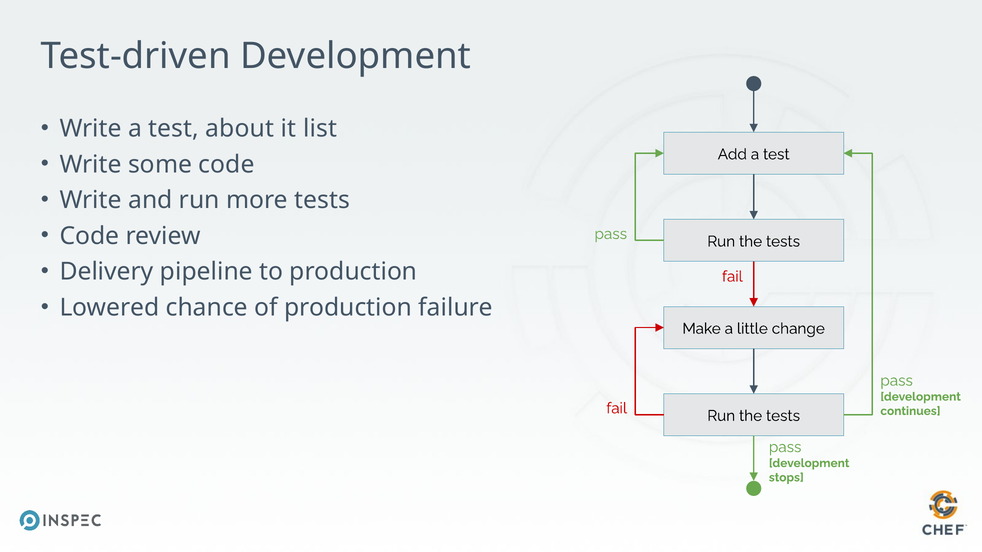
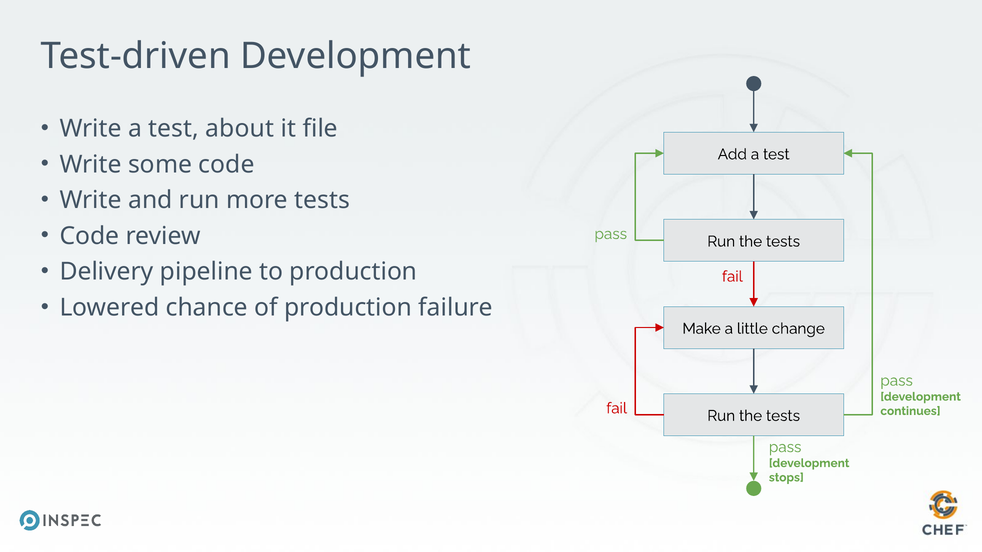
list: list -> file
